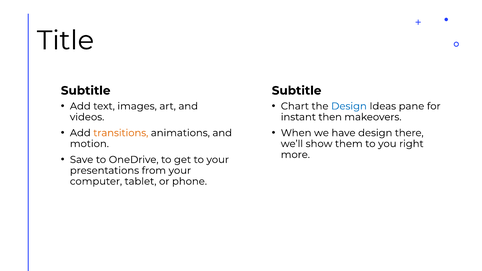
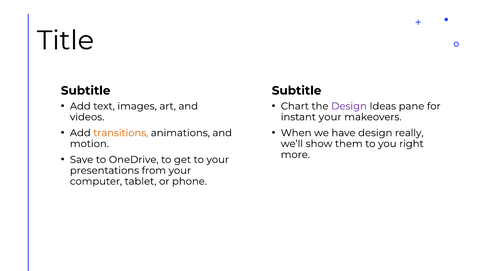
Design at (349, 106) colour: blue -> purple
instant then: then -> your
there: there -> really
